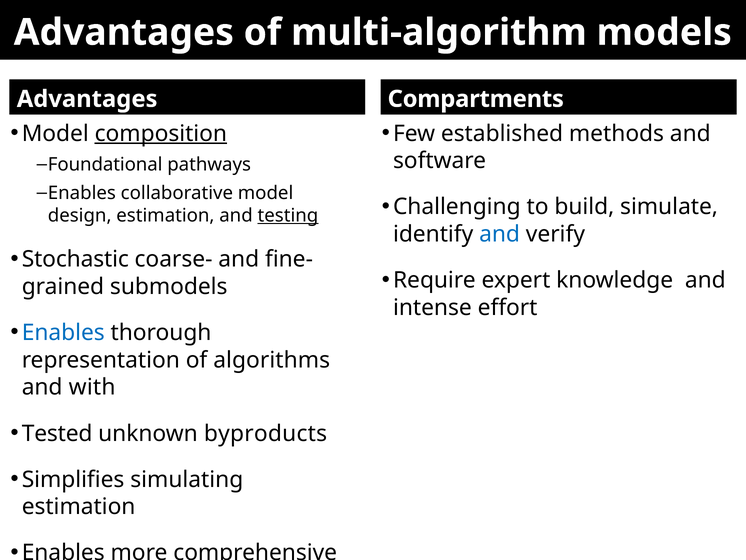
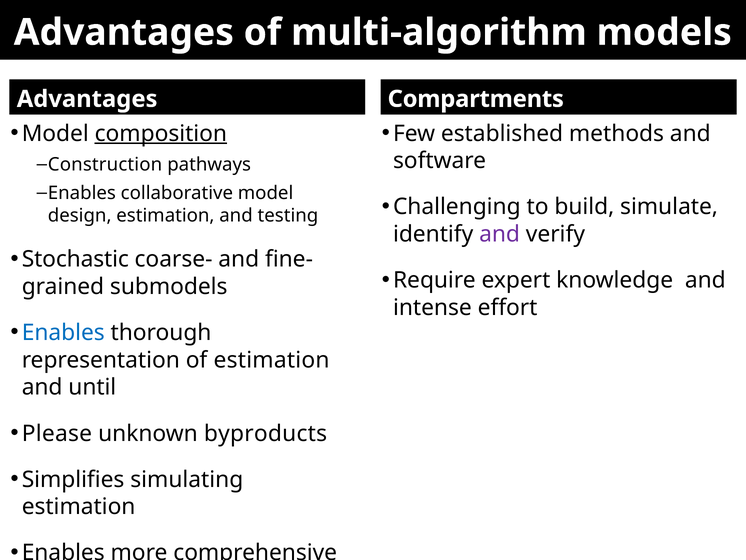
Foundational: Foundational -> Construction
testing underline: present -> none
and at (500, 234) colour: blue -> purple
of algorithms: algorithms -> estimation
with: with -> until
Tested: Tested -> Please
